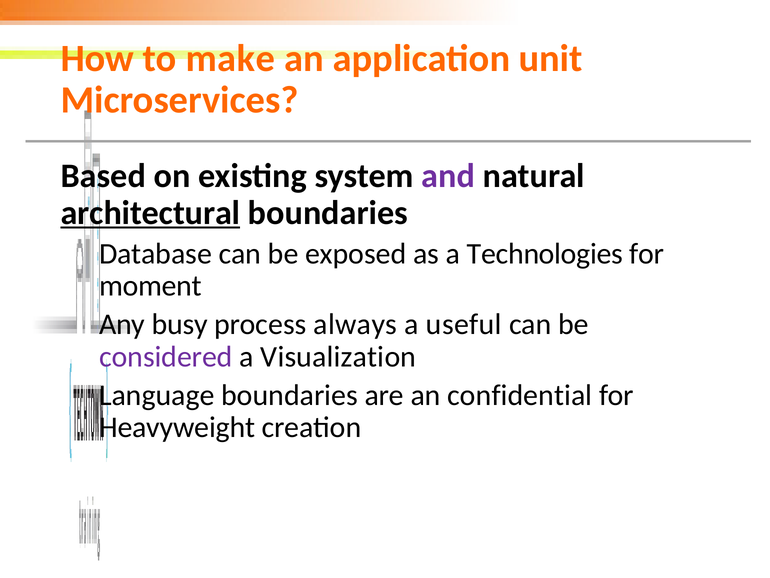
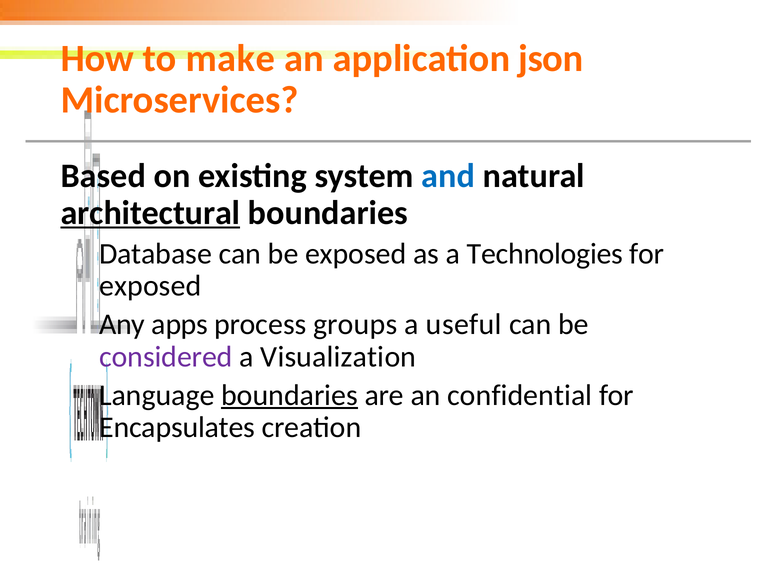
unit: unit -> json
and colour: purple -> blue
moment at (150, 286): moment -> exposed
busy: busy -> apps
always: always -> groups
boundaries at (290, 395) underline: none -> present
Heavyweight: Heavyweight -> Encapsulates
